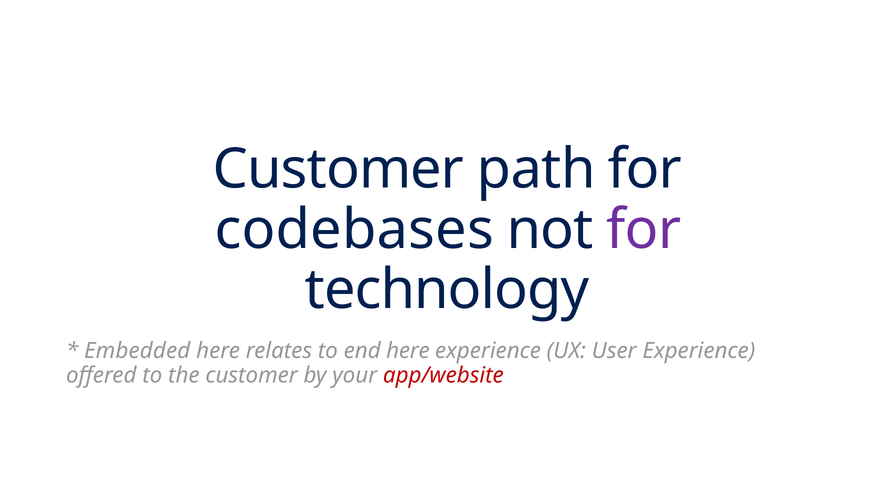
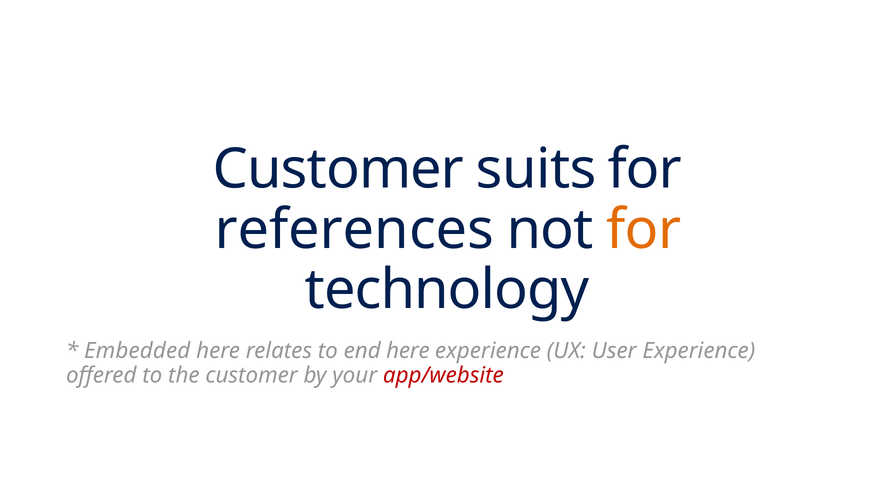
path: path -> suits
codebases: codebases -> references
for at (644, 230) colour: purple -> orange
